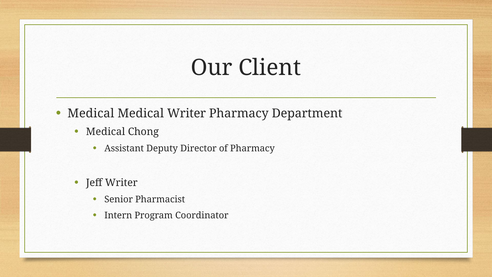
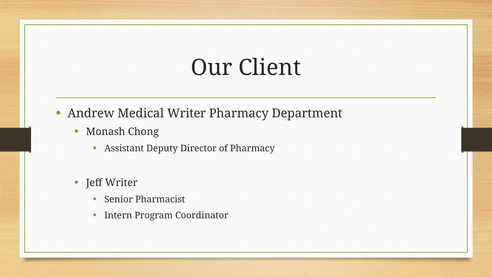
Medical at (91, 113): Medical -> Andrew
Medical at (106, 132): Medical -> Monash
